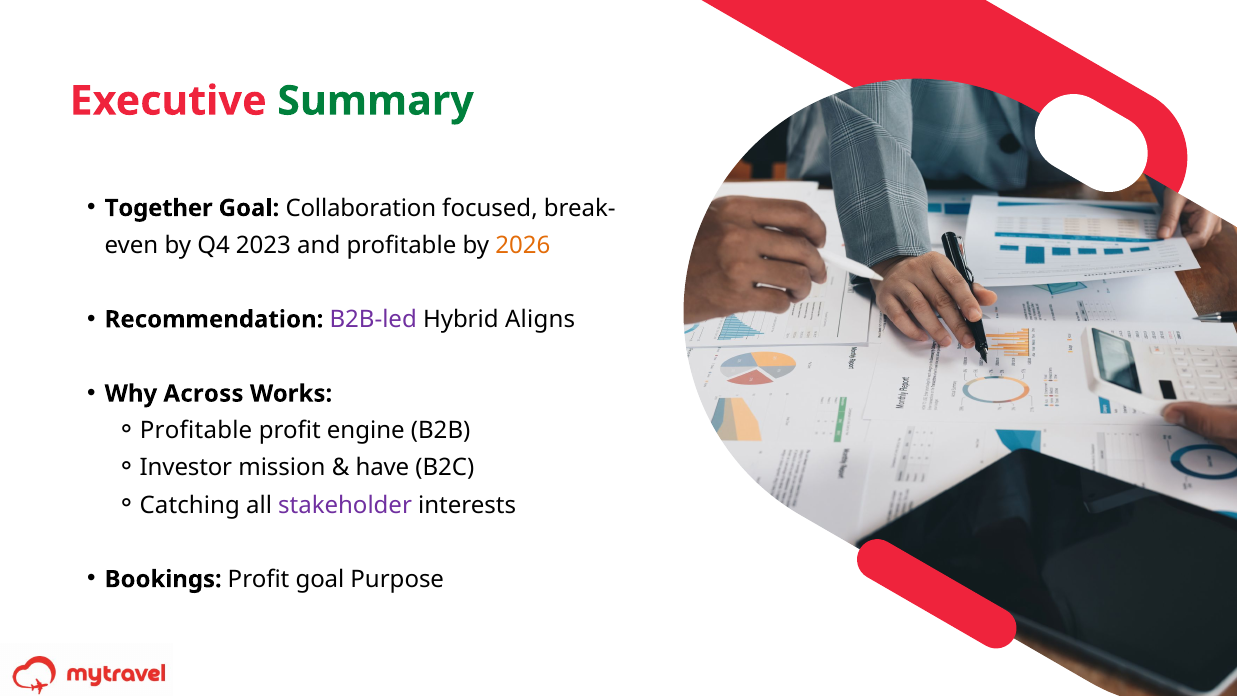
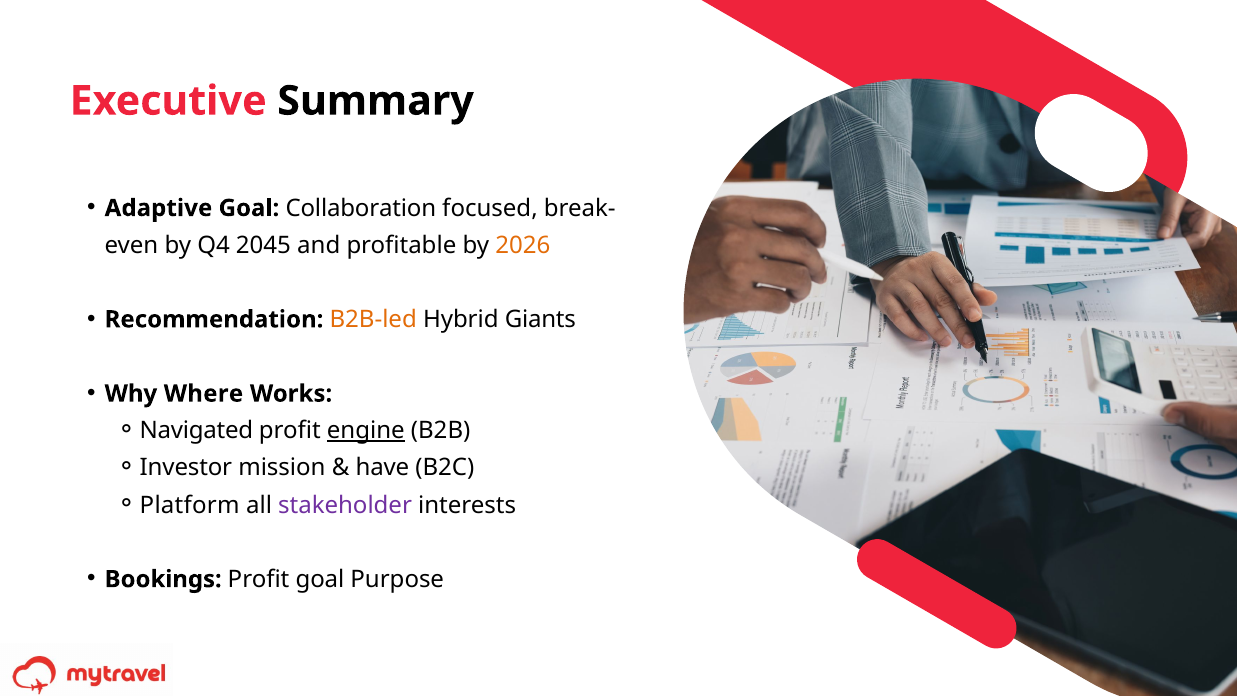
Summary colour: green -> black
Together: Together -> Adaptive
2023: 2023 -> 2045
B2B-led colour: purple -> orange
Aligns: Aligns -> Giants
Across: Across -> Where
Profitable at (196, 431): Profitable -> Navigated
engine underline: none -> present
Catching: Catching -> Platform
